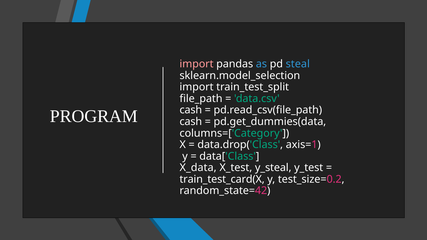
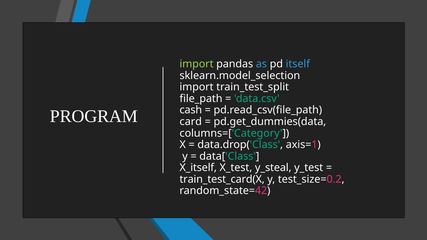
import at (197, 64) colour: pink -> light green
steal: steal -> itself
cash at (191, 122): cash -> card
X_data: X_data -> X_itself
